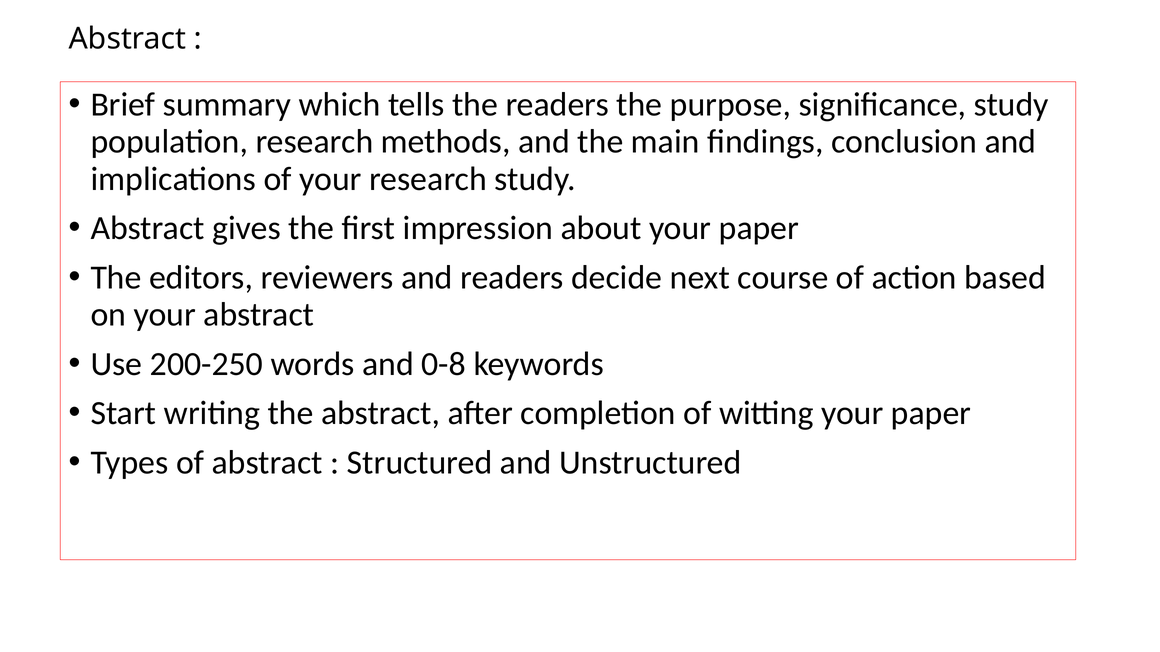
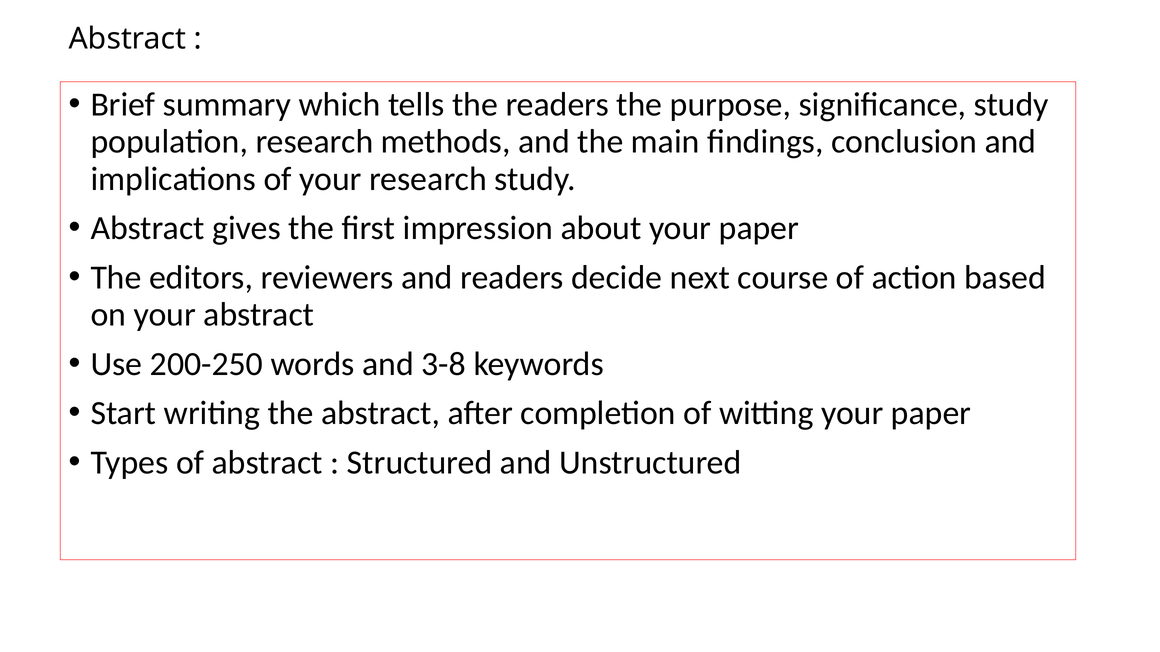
0-8: 0-8 -> 3-8
